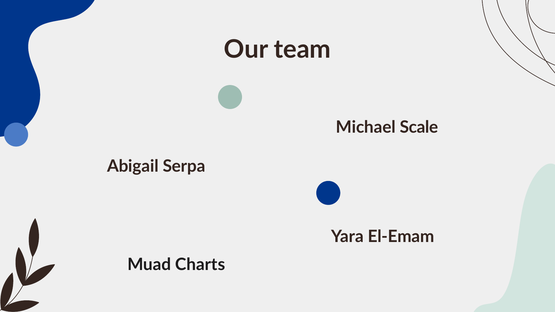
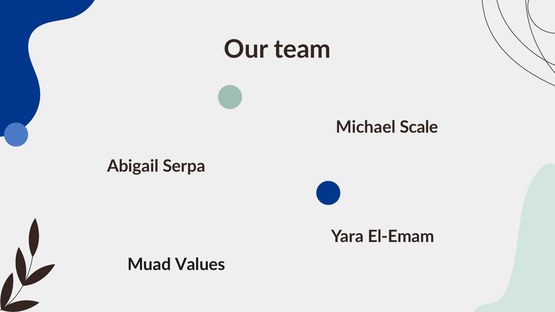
Charts: Charts -> Values
